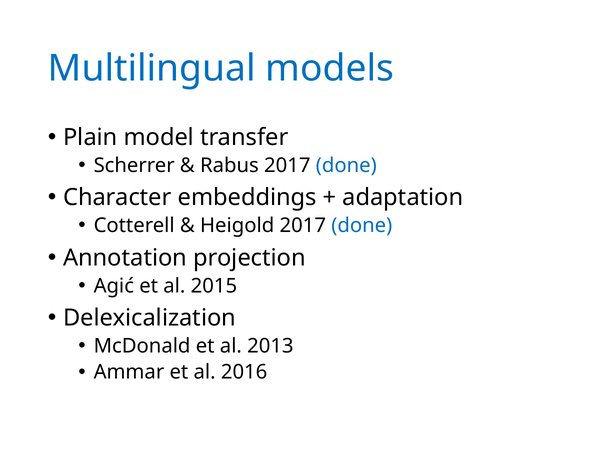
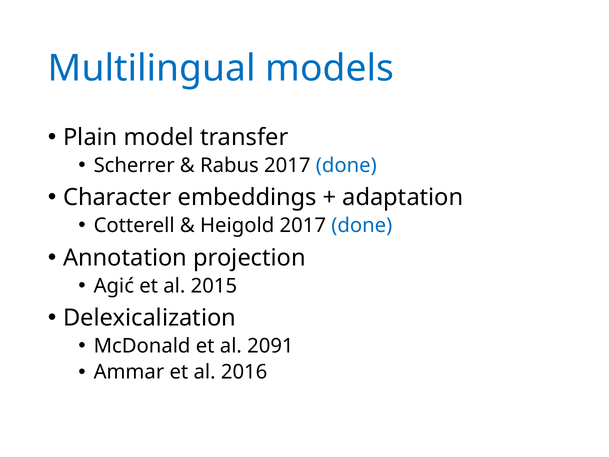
2013: 2013 -> 2091
